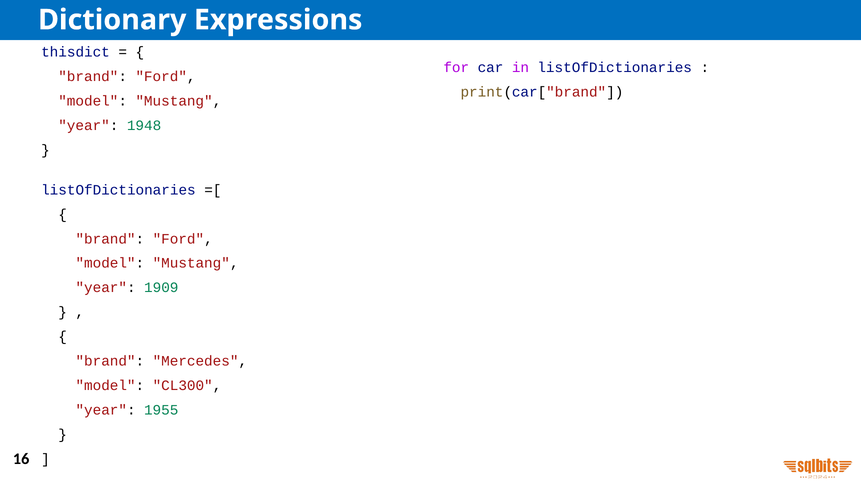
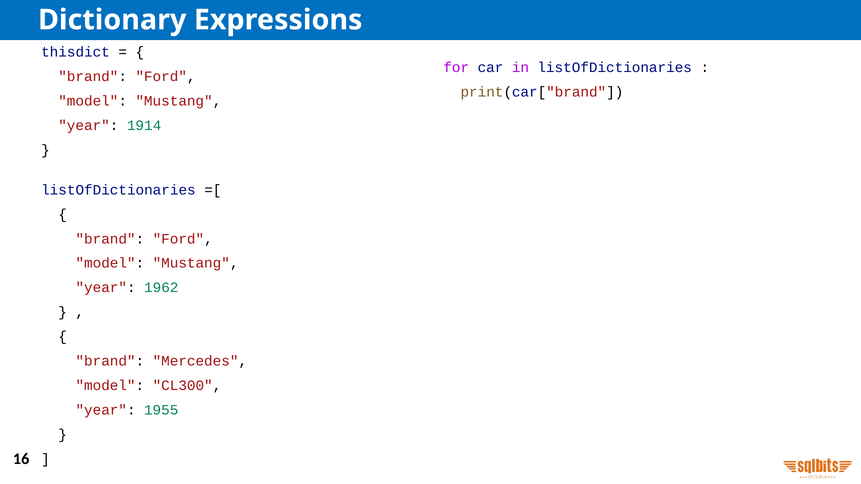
1948: 1948 -> 1914
1909: 1909 -> 1962
